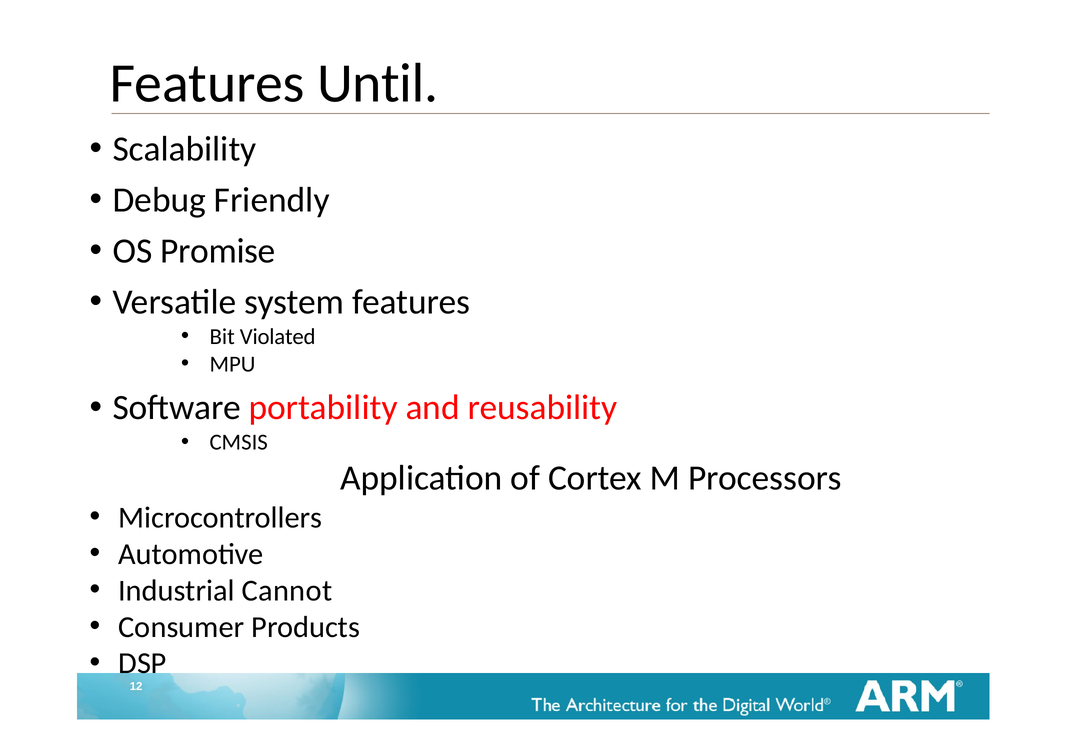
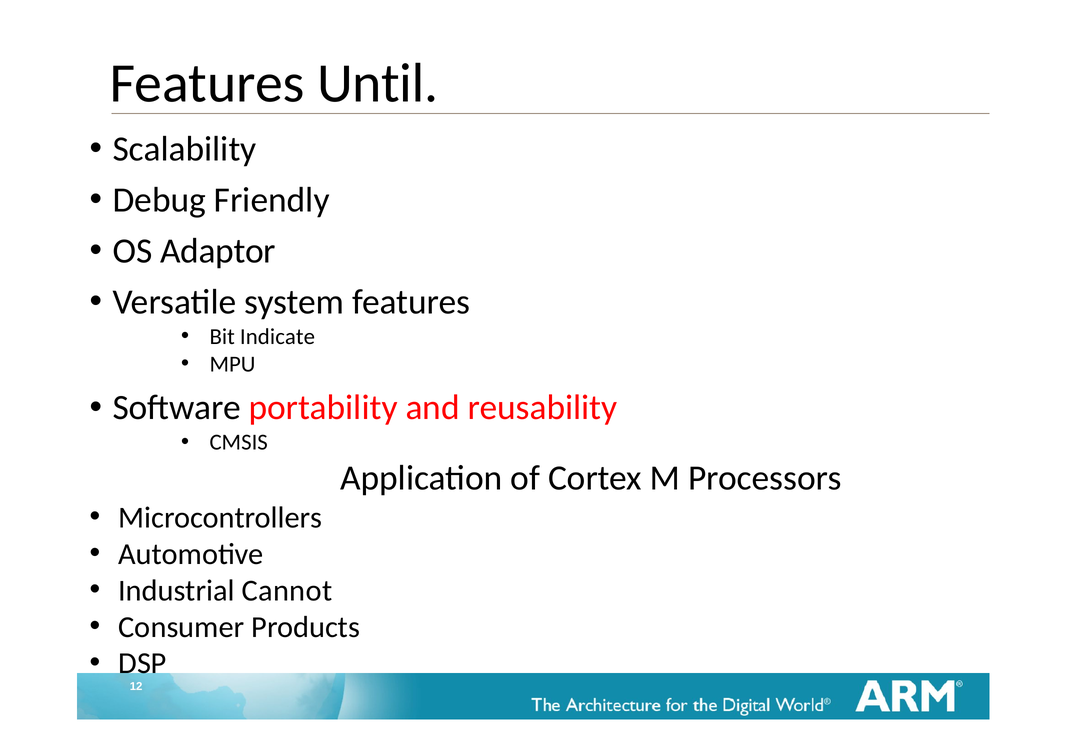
Promise: Promise -> Adaptor
Violated: Violated -> Indicate
